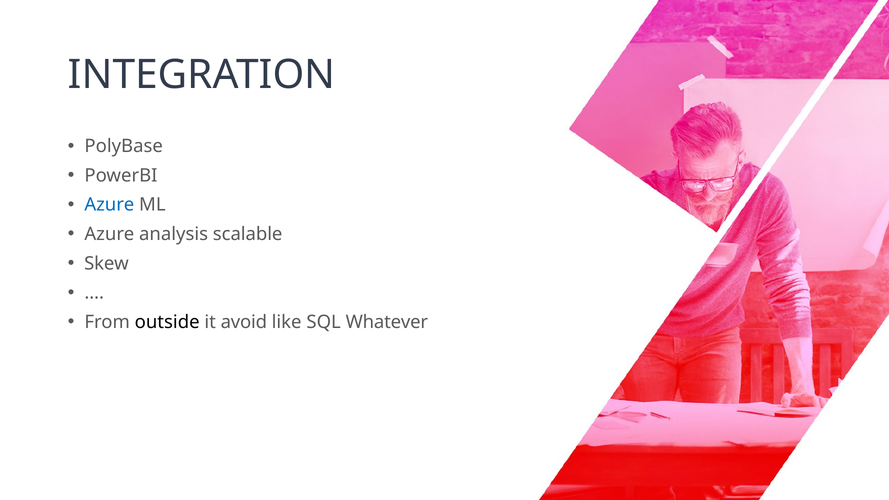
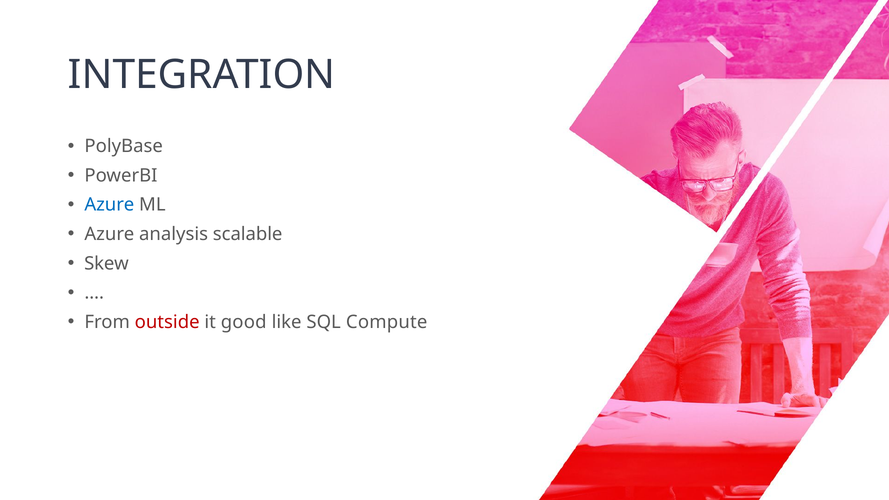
outside colour: black -> red
avoid: avoid -> good
Whatever: Whatever -> Compute
